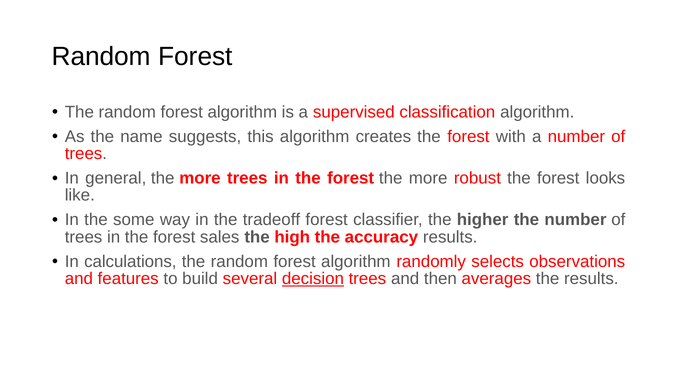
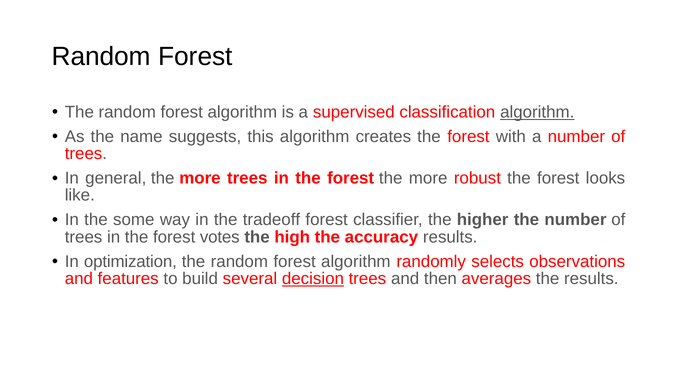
algorithm at (537, 112) underline: none -> present
sales: sales -> votes
calculations: calculations -> optimization
